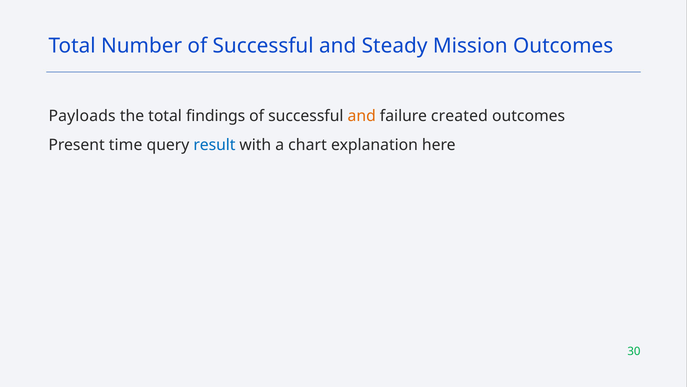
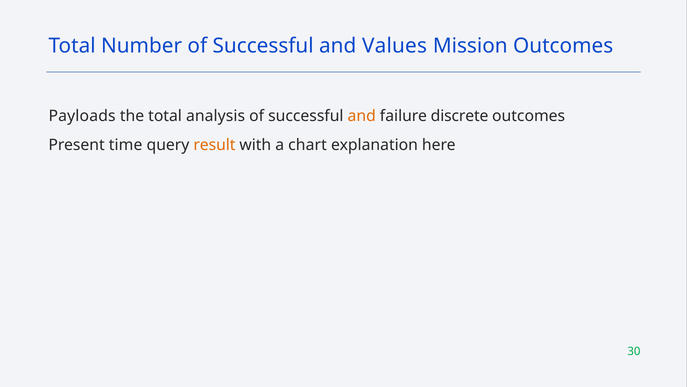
Steady: Steady -> Values
findings: findings -> analysis
created: created -> discrete
result colour: blue -> orange
